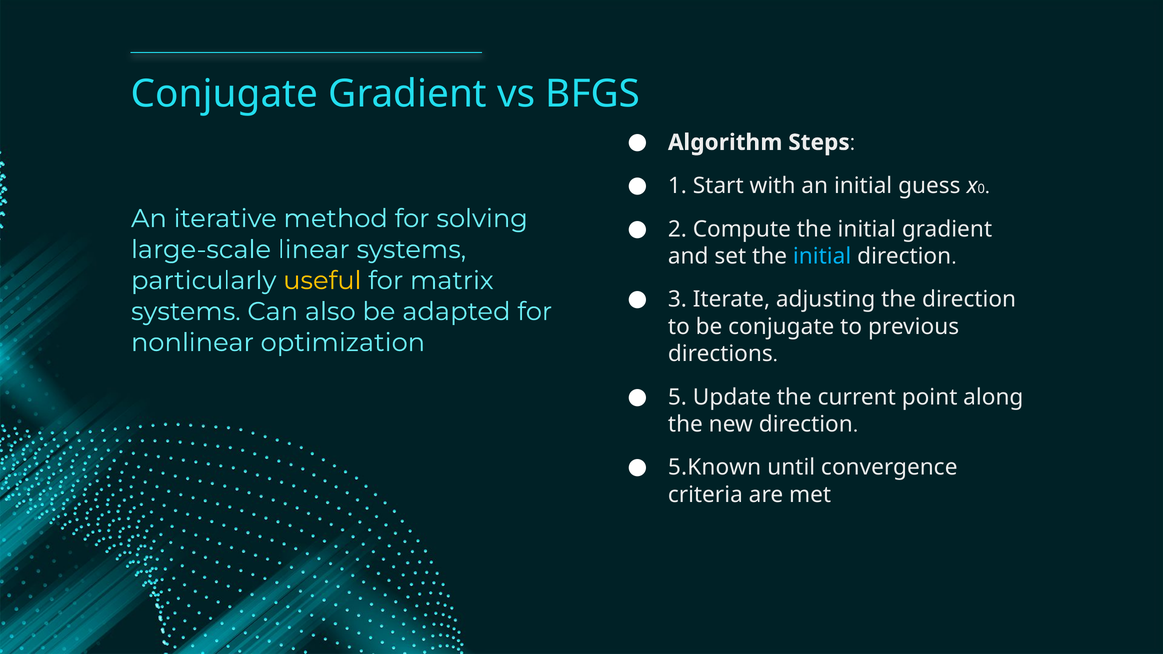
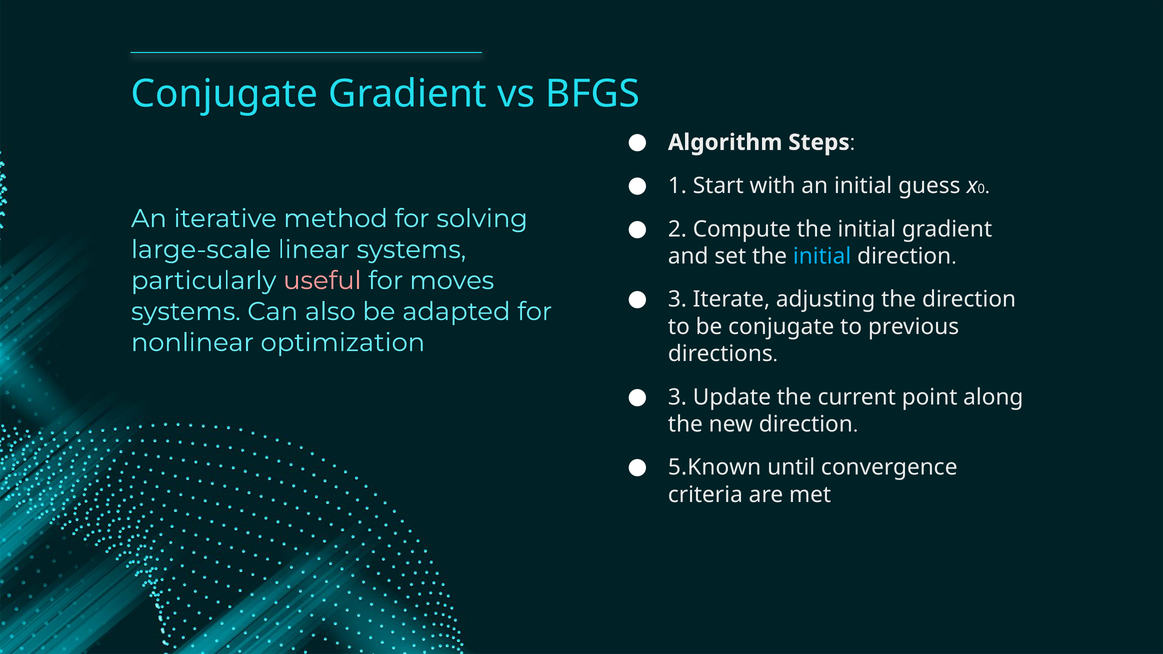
useful colour: yellow -> pink
matrix: matrix -> moves
5 at (677, 397): 5 -> 3
